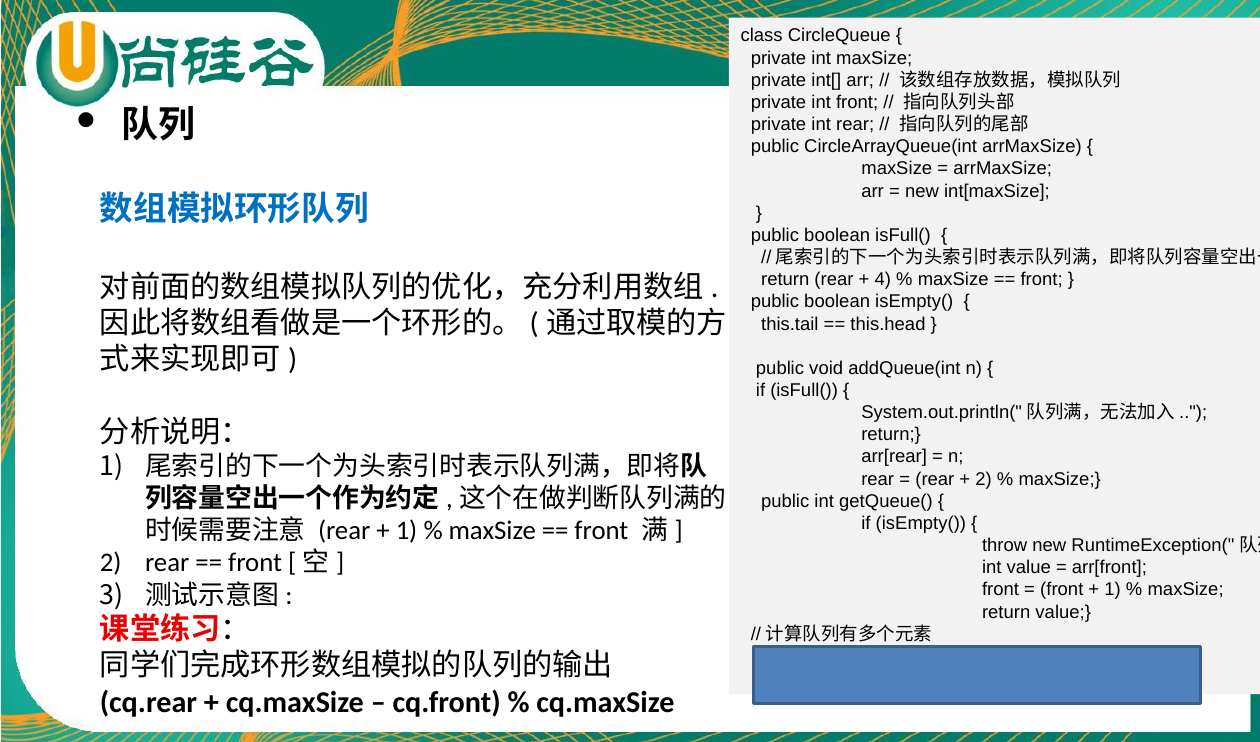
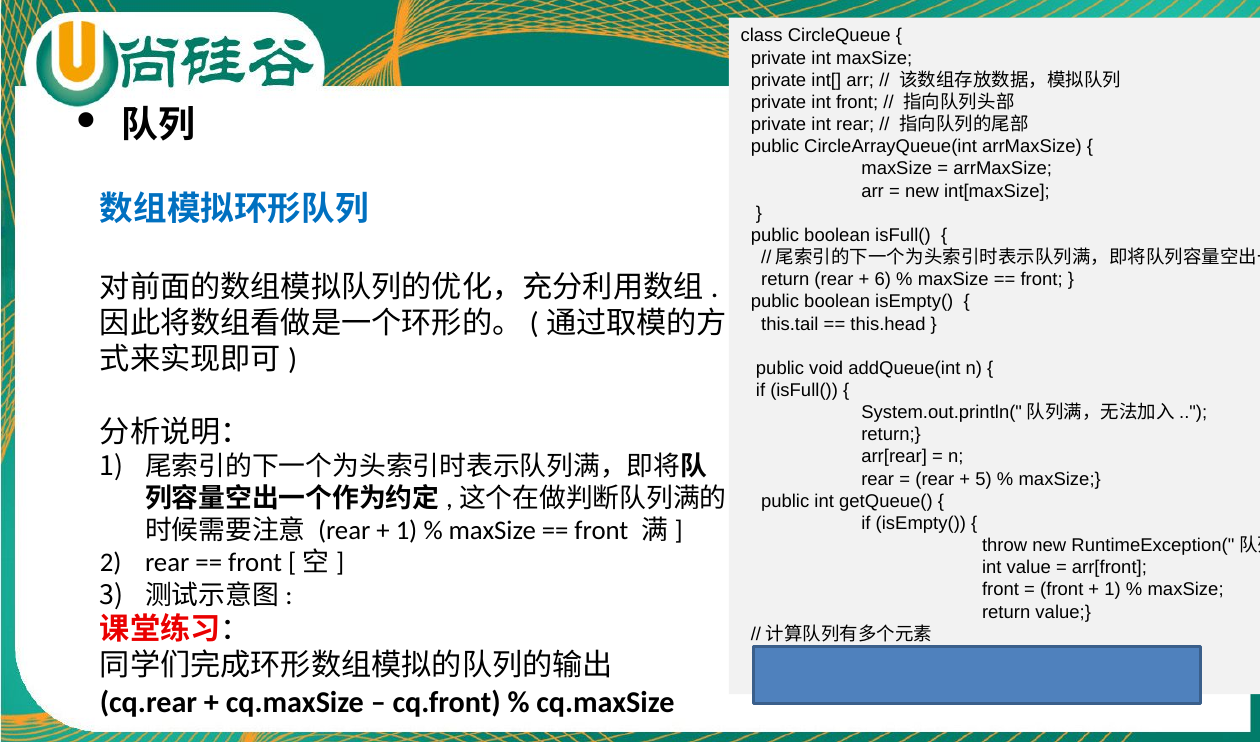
4: 4 -> 6
2 at (984, 479): 2 -> 5
